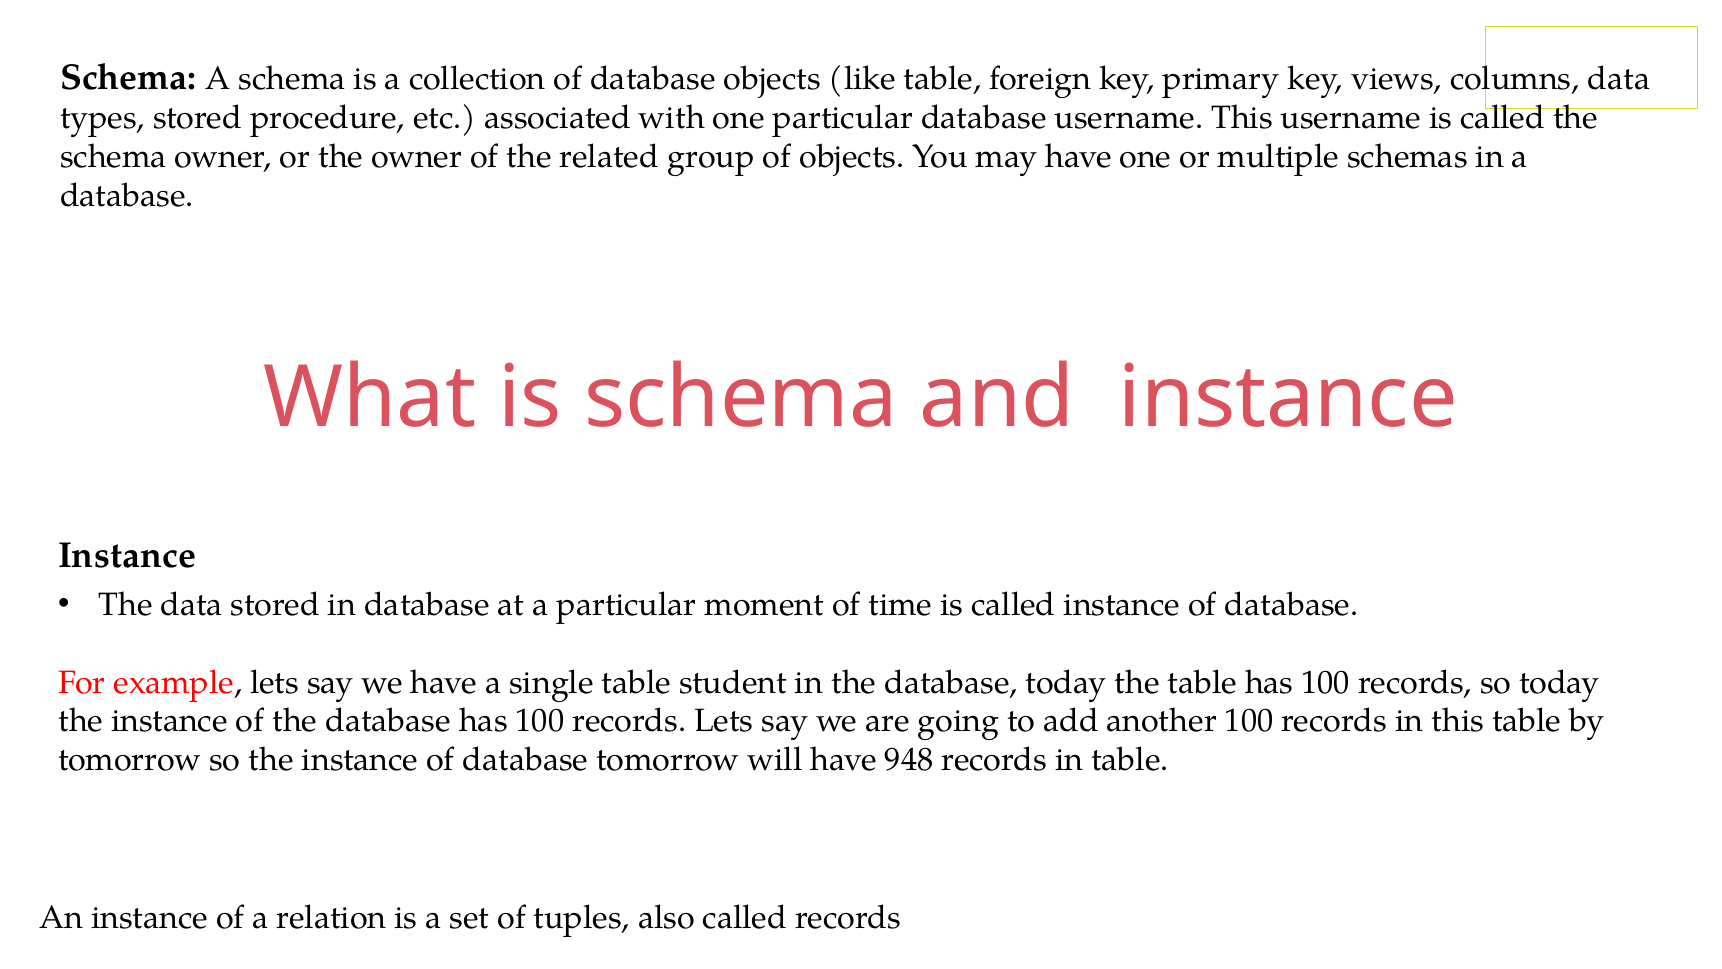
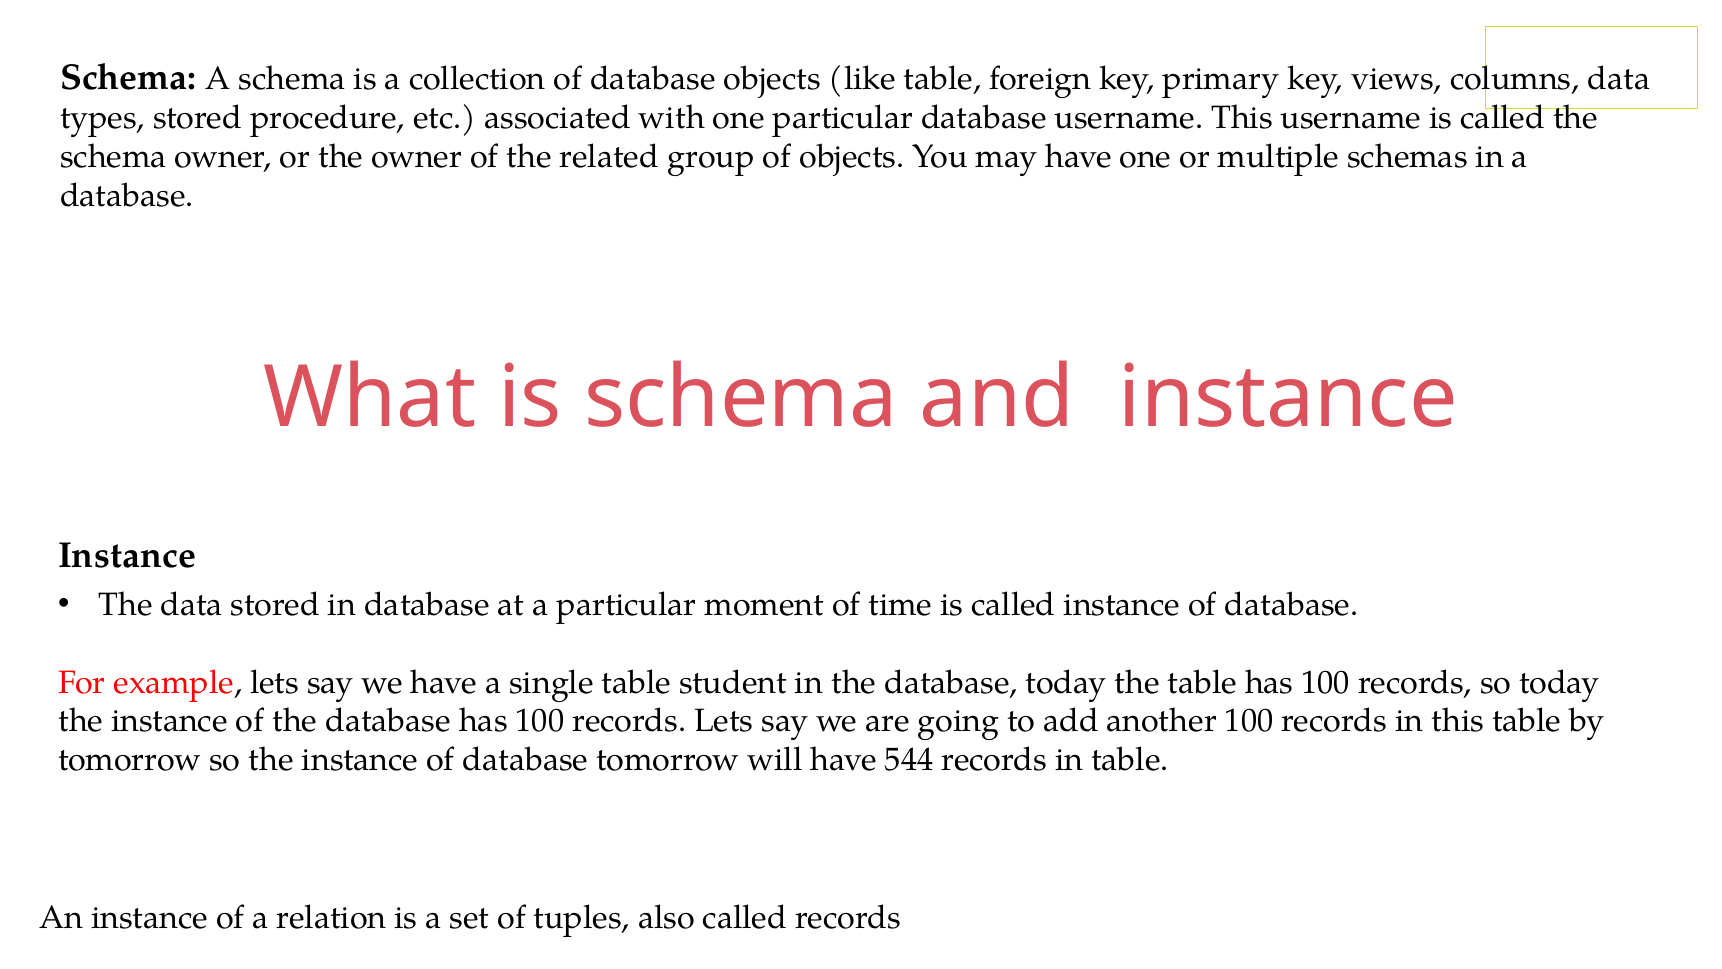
948: 948 -> 544
